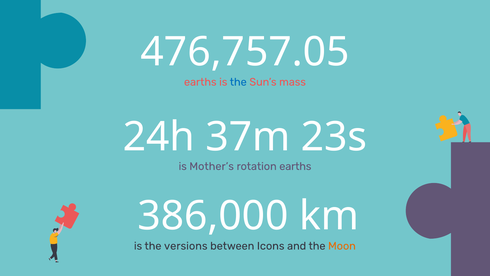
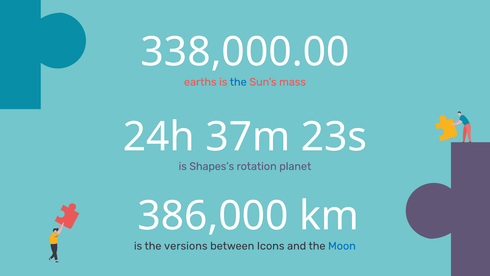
476,757.05: 476,757.05 -> 338,000.00
Mother’s: Mother’s -> Shapes’s
rotation earths: earths -> planet
Moon colour: orange -> blue
